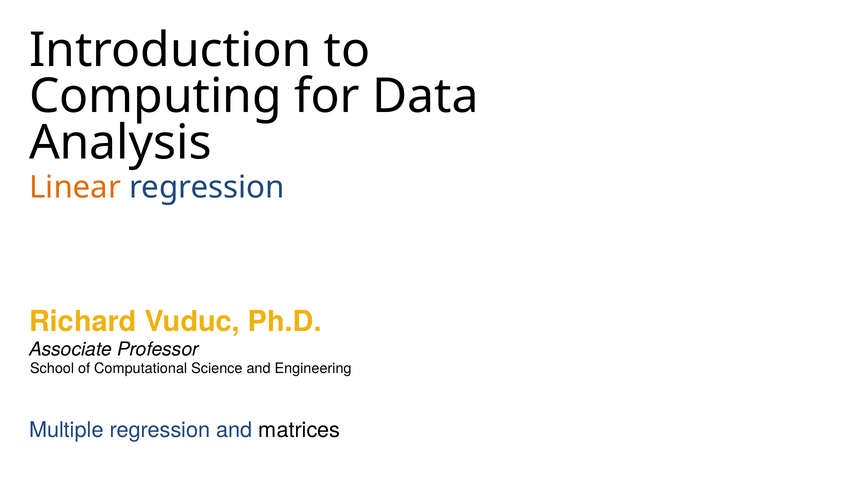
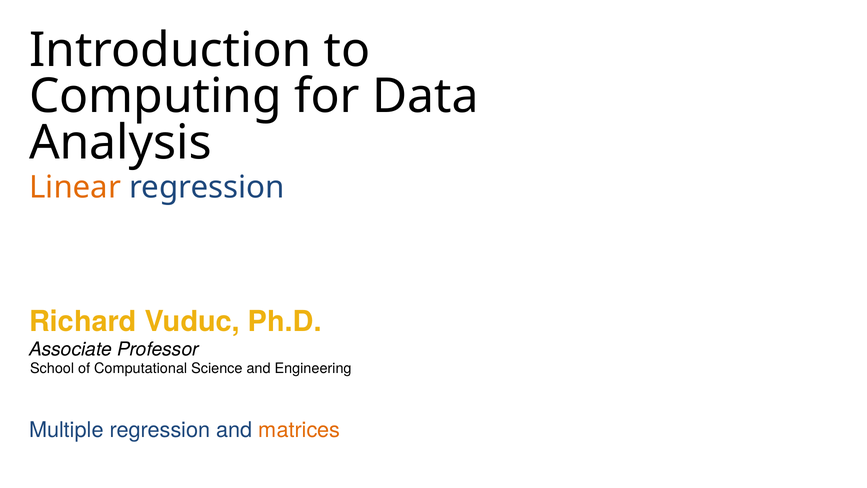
matrices colour: black -> orange
